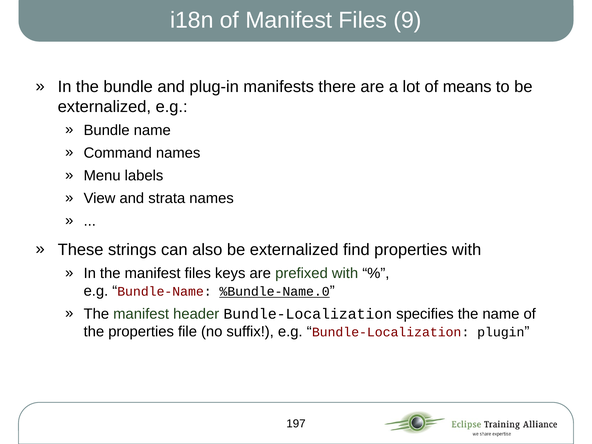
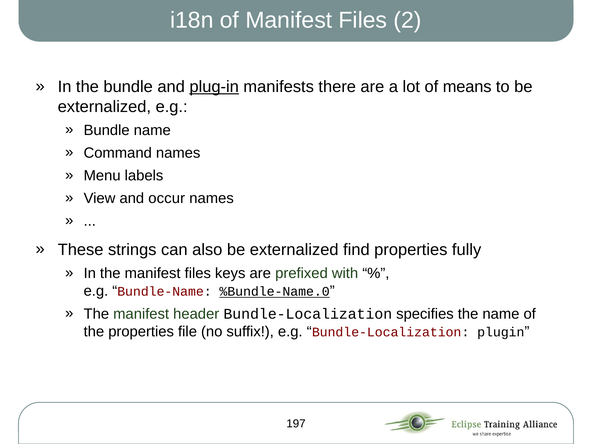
9: 9 -> 2
plug-in underline: none -> present
strata: strata -> occur
properties with: with -> fully
